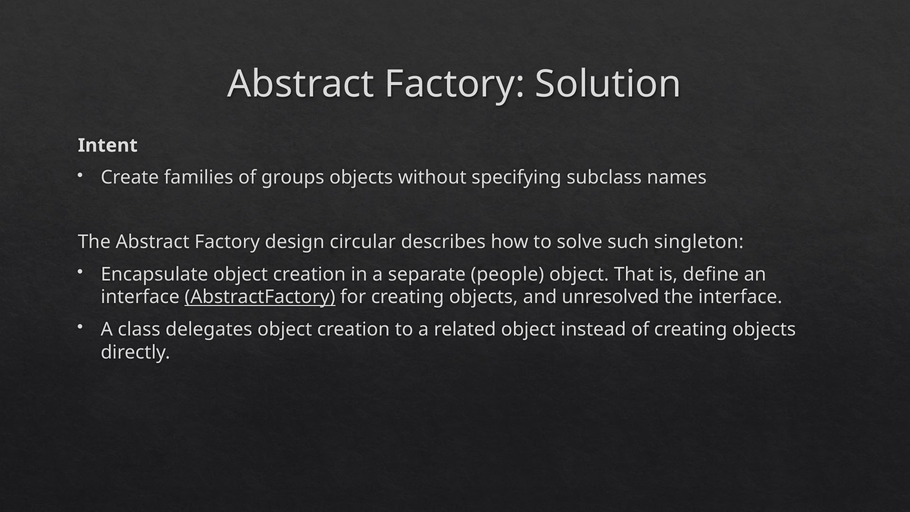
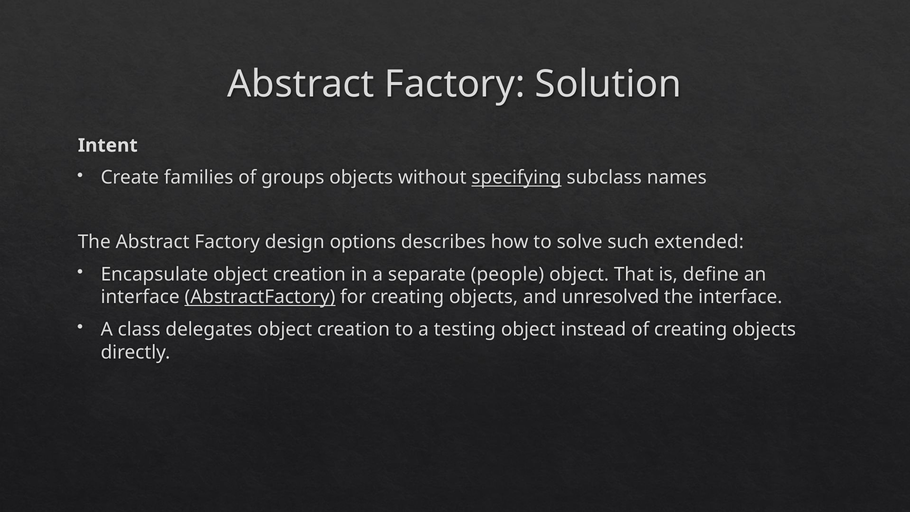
specifying underline: none -> present
circular: circular -> options
singleton: singleton -> extended
related: related -> testing
